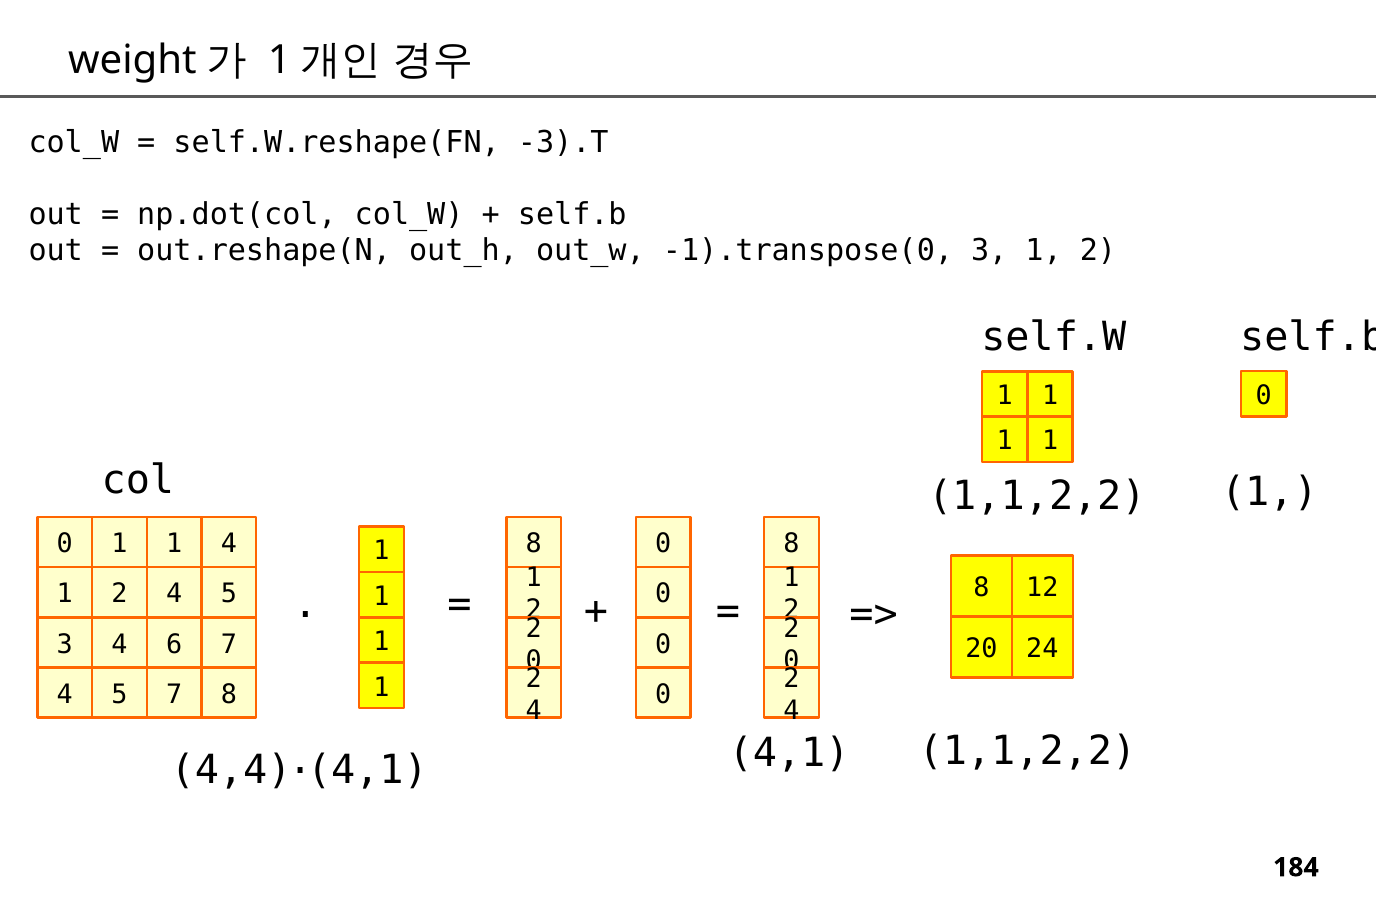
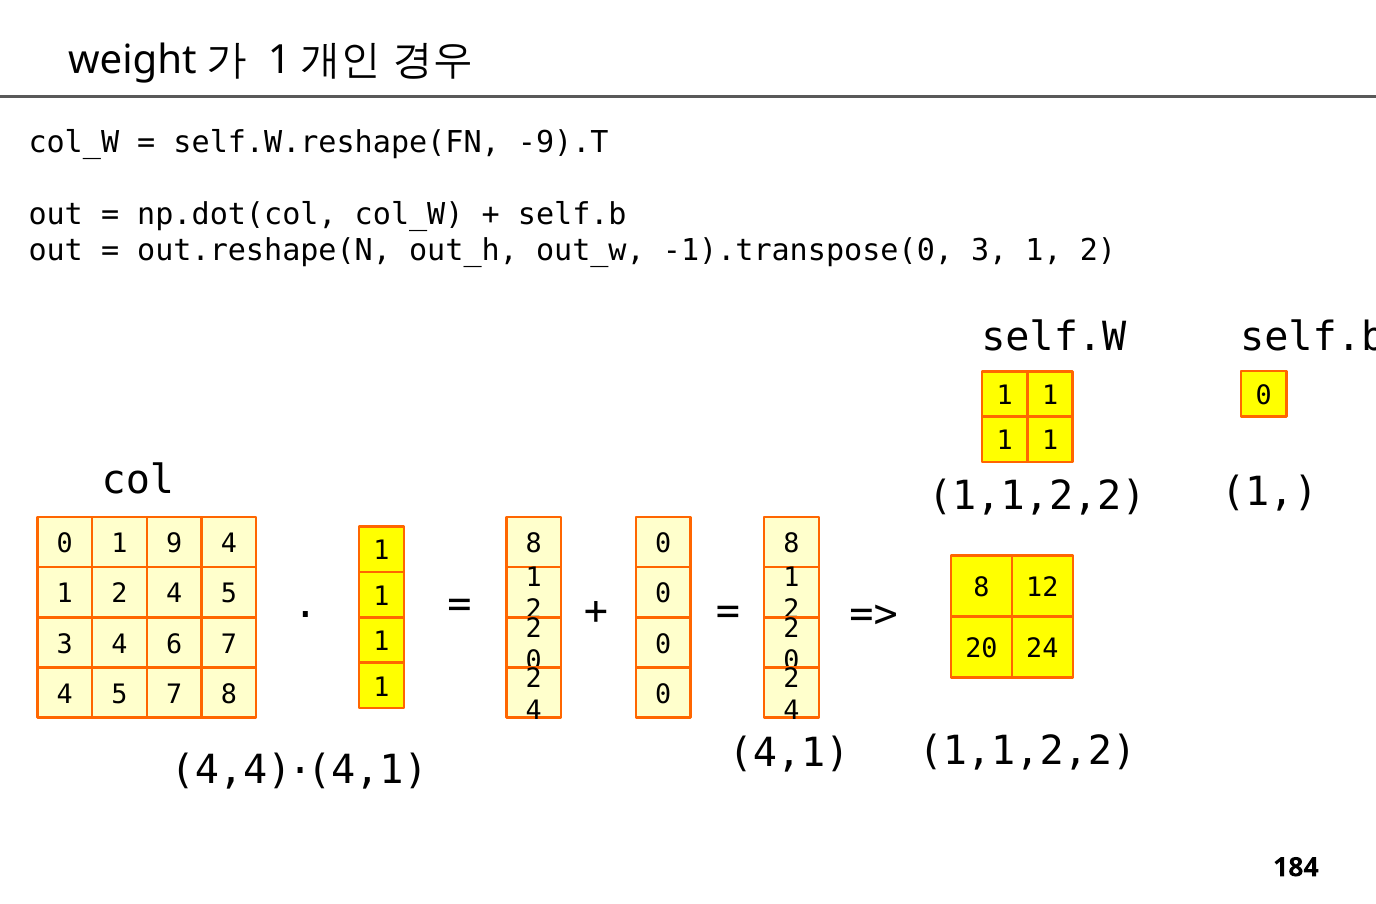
-3).T: -3).T -> -9).T
0 1 1: 1 -> 9
